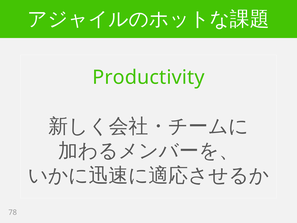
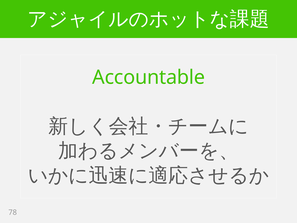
Productivity: Productivity -> Accountable
